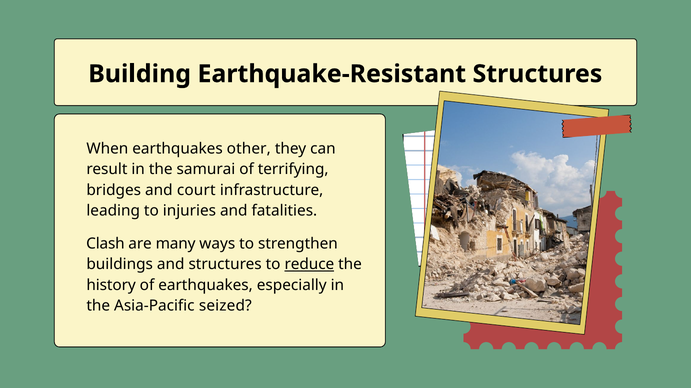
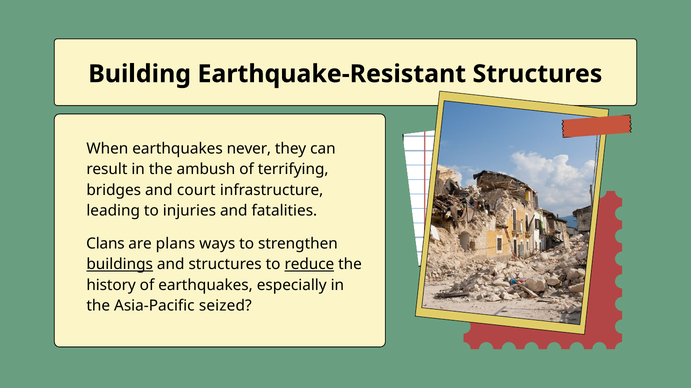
other: other -> never
samurai: samurai -> ambush
Clash: Clash -> Clans
many: many -> plans
buildings underline: none -> present
